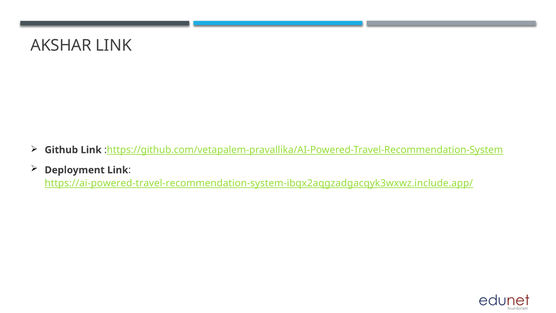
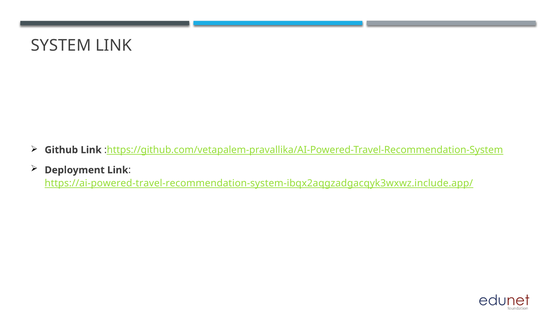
AKSHAR: AKSHAR -> SYSTEM
